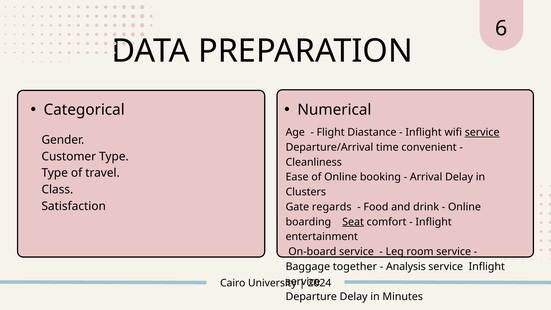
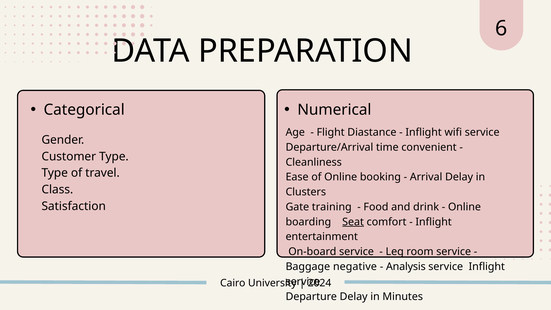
service at (482, 132) underline: present -> none
regards: regards -> training
together: together -> negative
